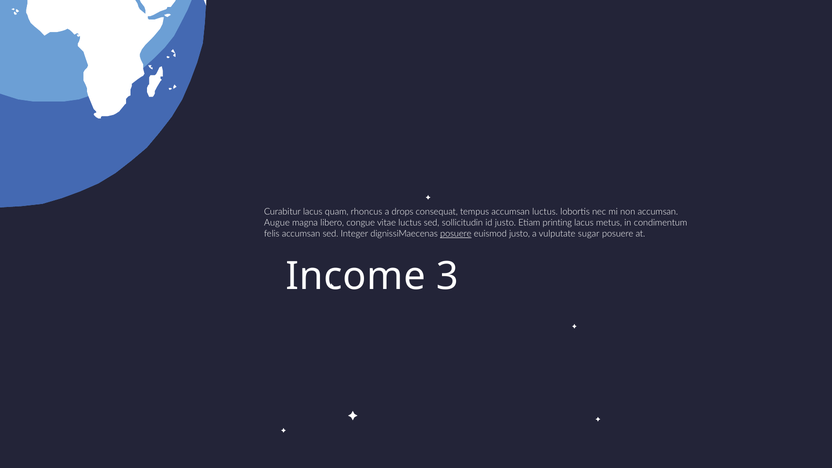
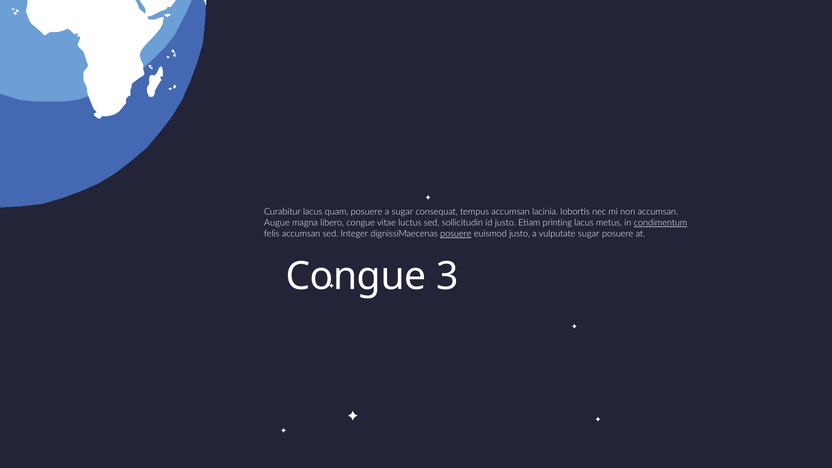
quam rhoncus: rhoncus -> posuere
a drops: drops -> sugar
accumsan luctus: luctus -> lacinia
condimentum underline: none -> present
Income at (356, 277): Income -> Congue
